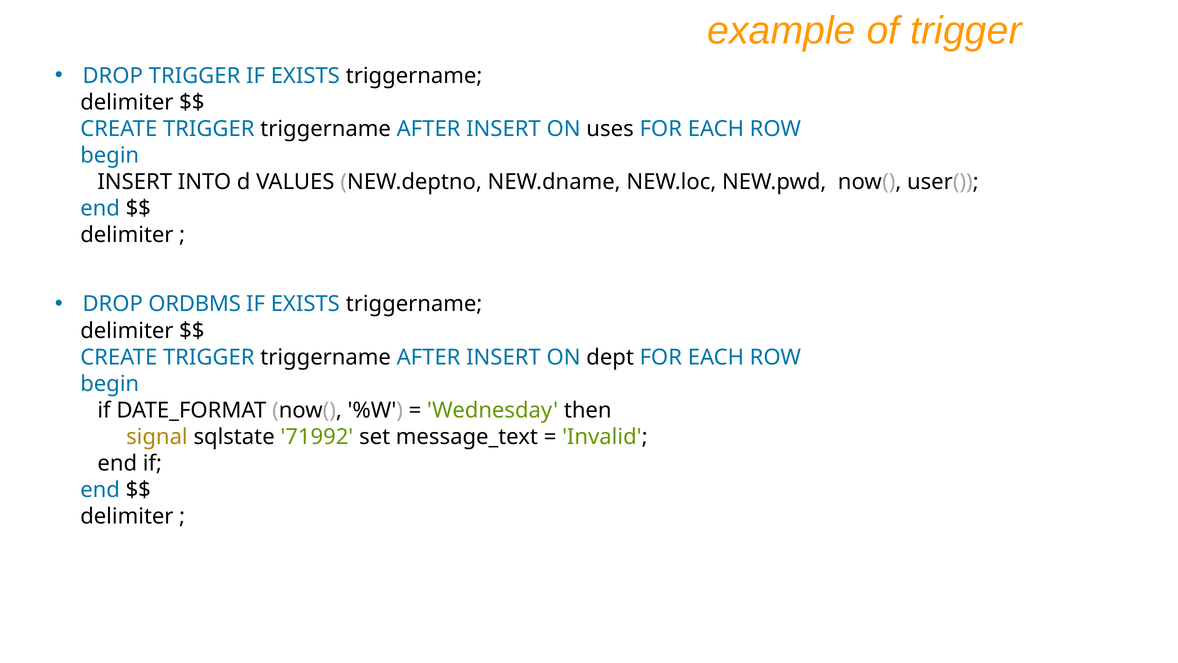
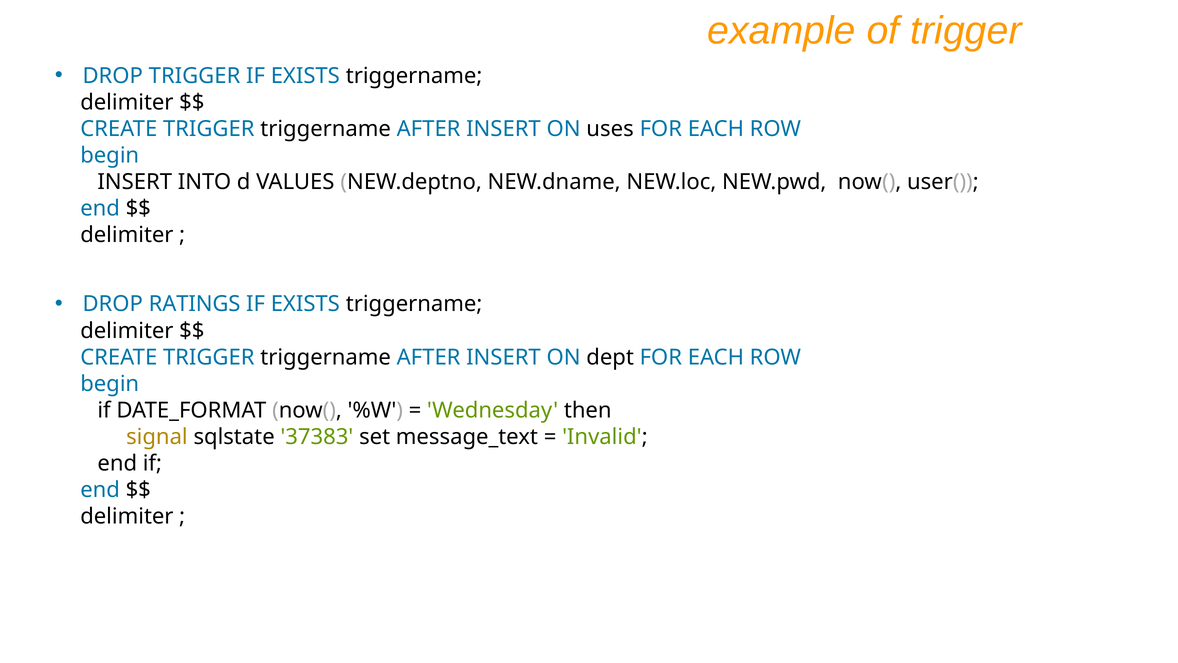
ORDBMS: ORDBMS -> RATINGS
71992: 71992 -> 37383
